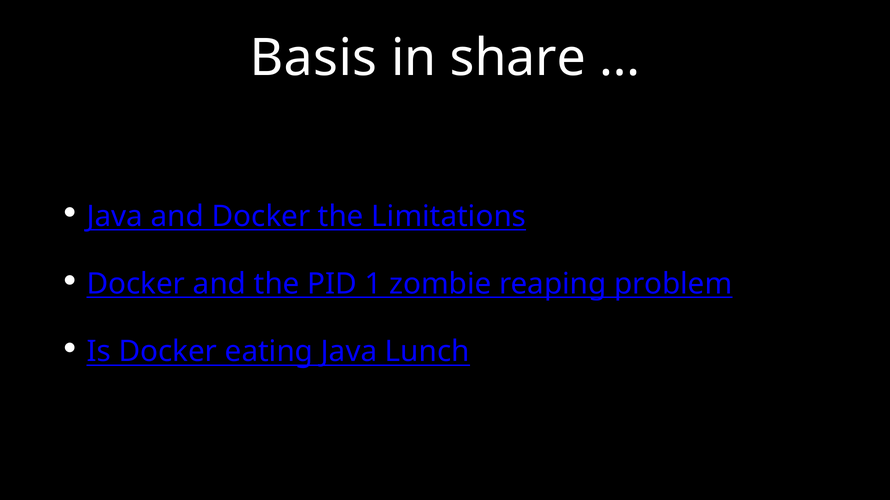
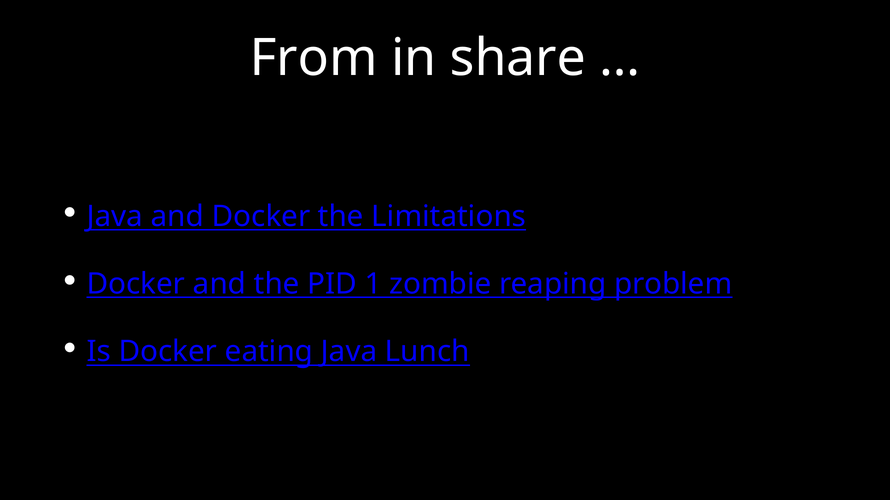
Basis: Basis -> From
